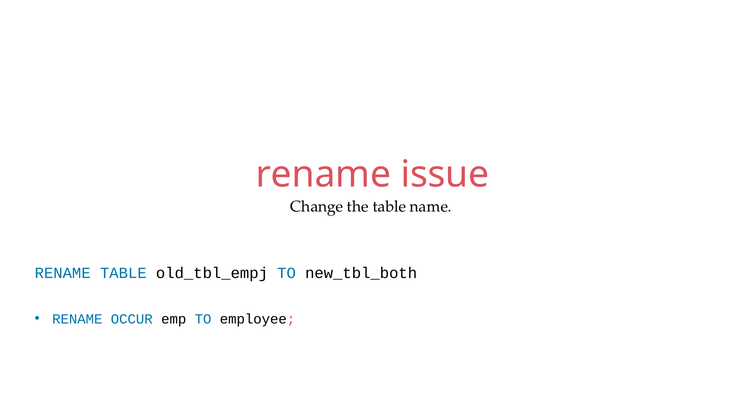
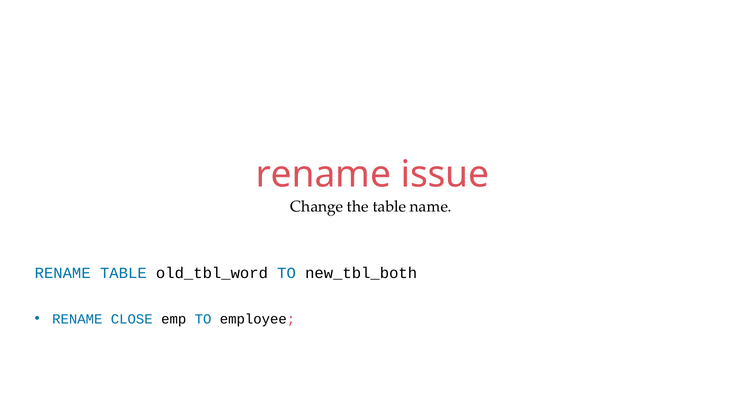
old_tbl_empj: old_tbl_empj -> old_tbl_word
OCCUR: OCCUR -> CLOSE
